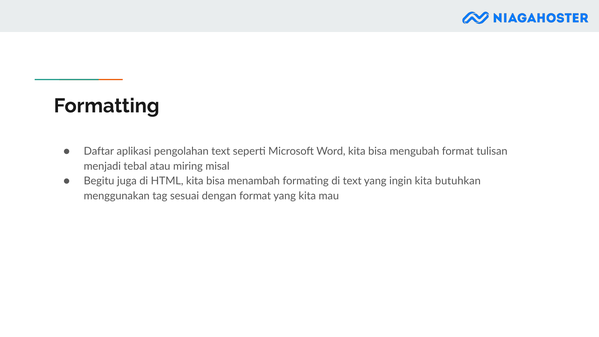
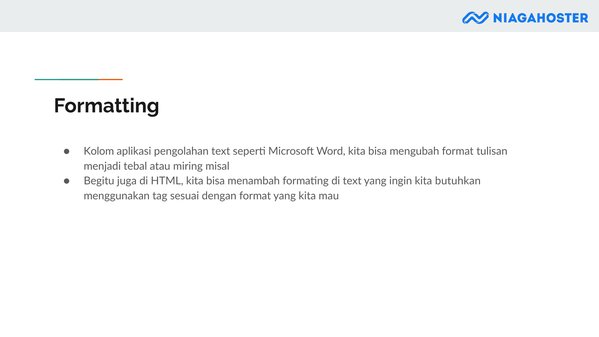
Daftar: Daftar -> Kolom
